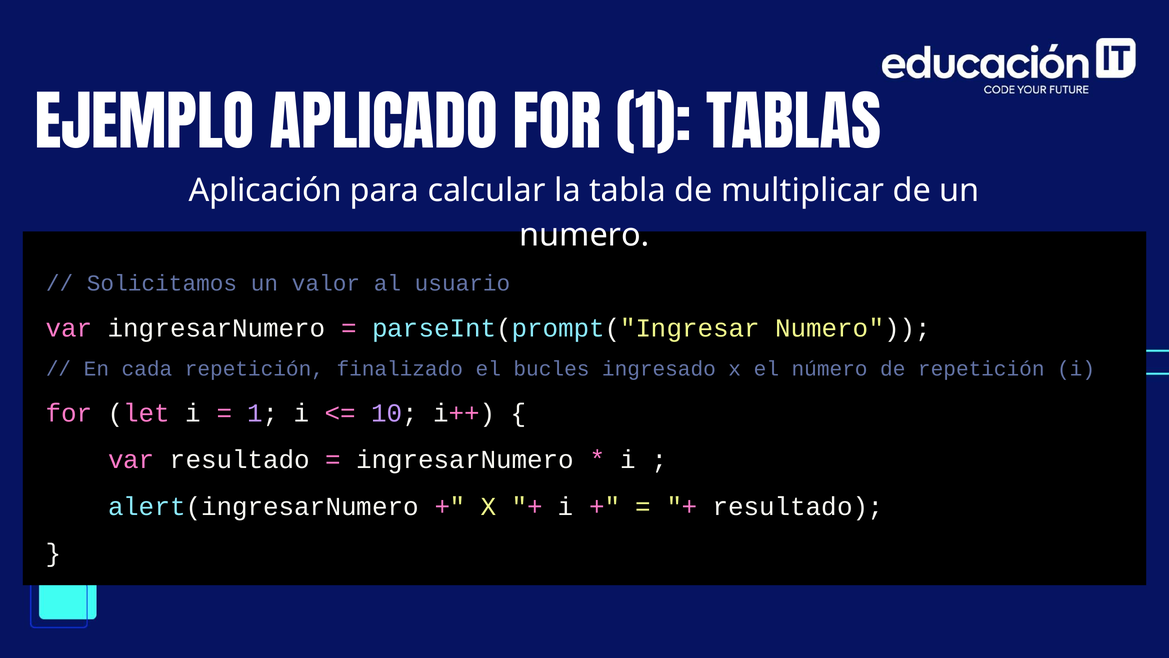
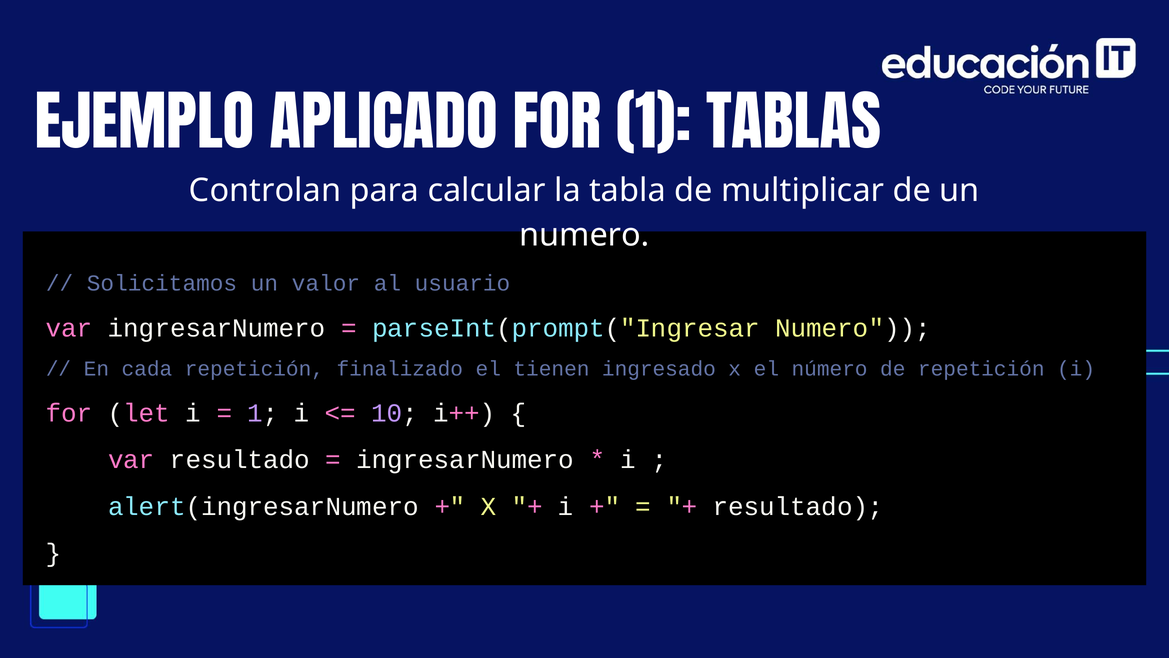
Aplicación: Aplicación -> Controlan
bucles: bucles -> tienen
